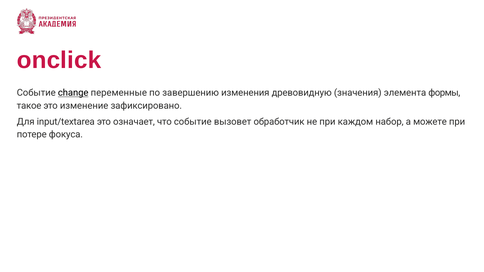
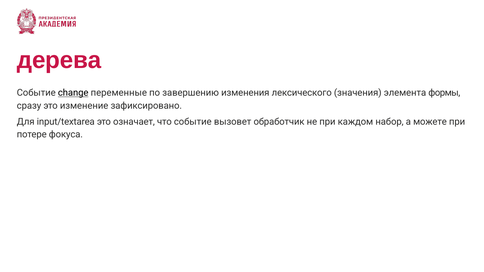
onclick: onclick -> дерева
древовидную: древовидную -> лексического
такое: такое -> сразу
